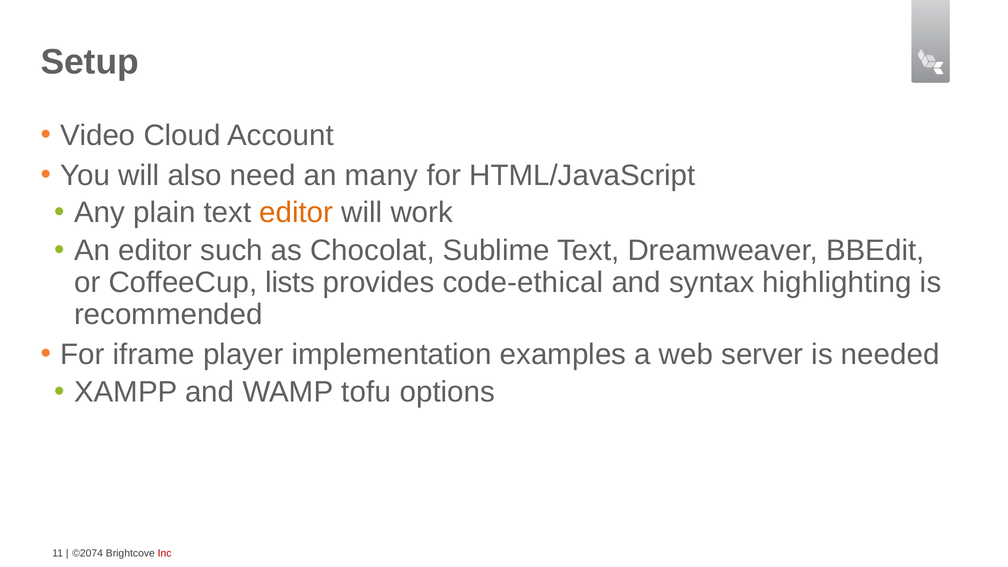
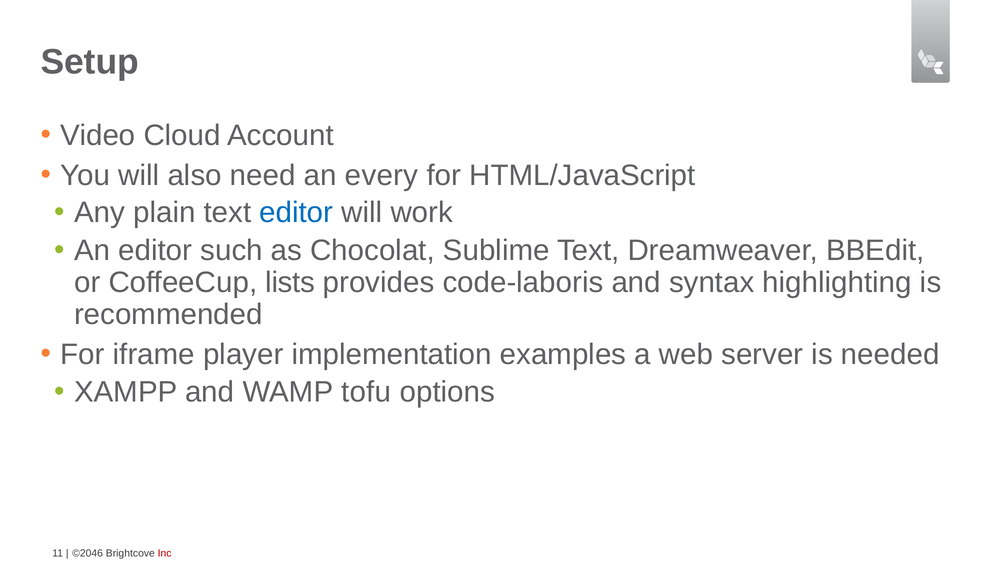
many: many -> every
editor at (296, 213) colour: orange -> blue
code-ethical: code-ethical -> code-laboris
©2074: ©2074 -> ©2046
